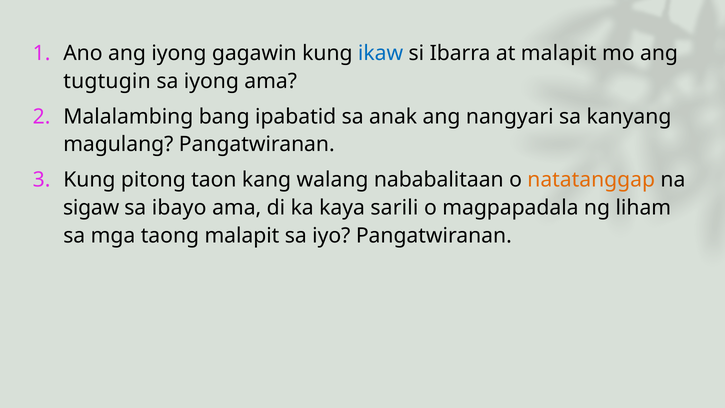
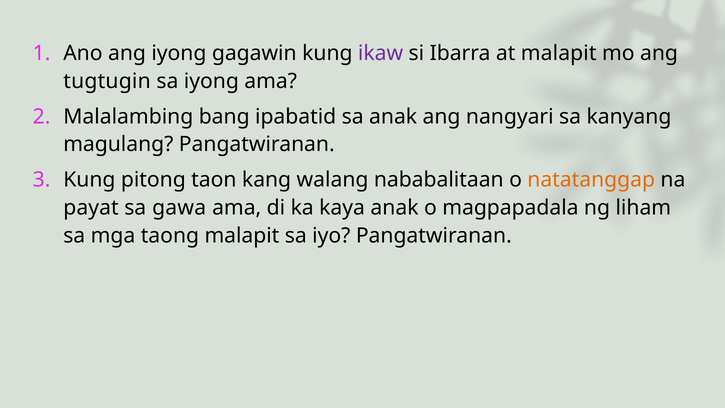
ikaw colour: blue -> purple
sigaw: sigaw -> payat
ibayo: ibayo -> gawa
kaya sarili: sarili -> anak
